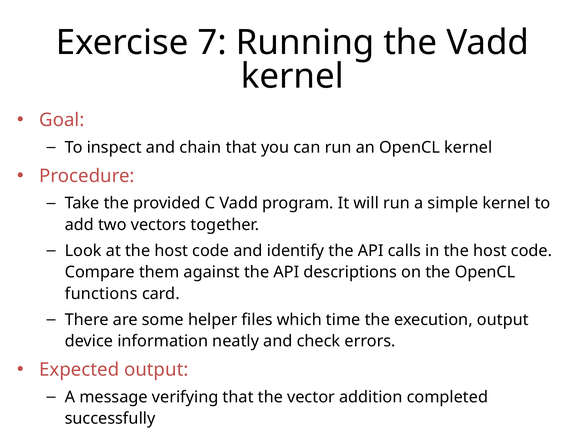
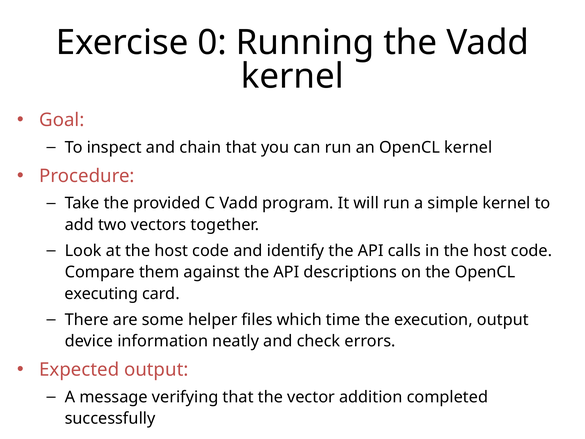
7: 7 -> 0
functions: functions -> executing
